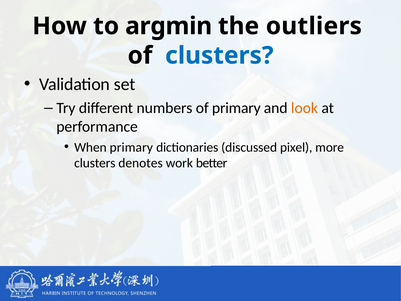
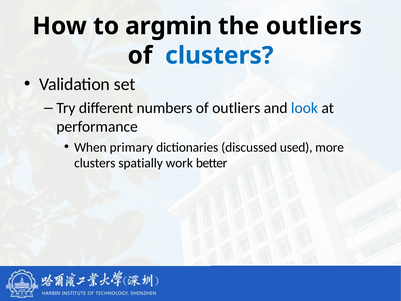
of primary: primary -> outliers
look colour: orange -> blue
pixel: pixel -> used
denotes: denotes -> spatially
